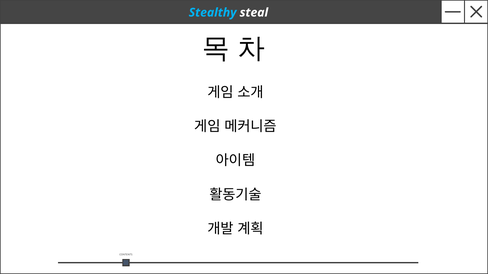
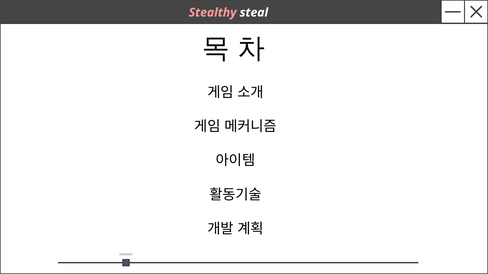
Stealthy colour: light blue -> pink
